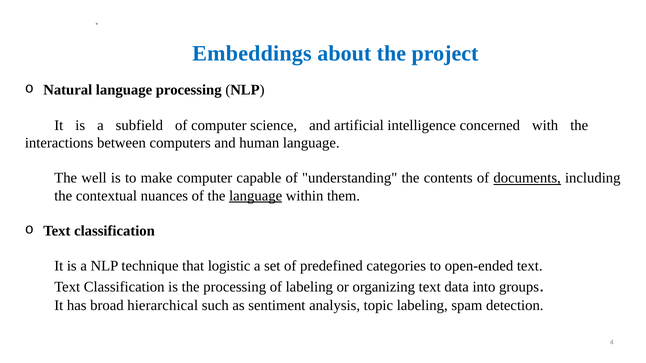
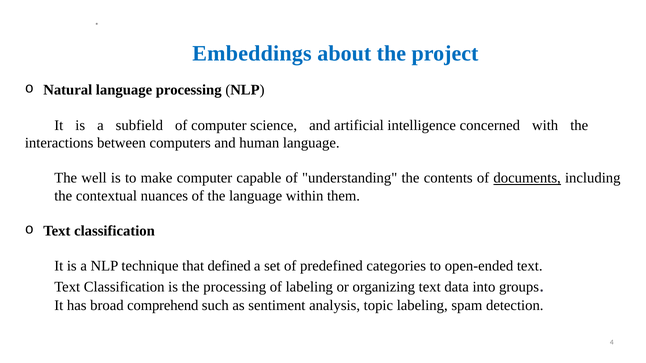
language at (256, 196) underline: present -> none
logistic: logistic -> defined
hierarchical: hierarchical -> comprehend
